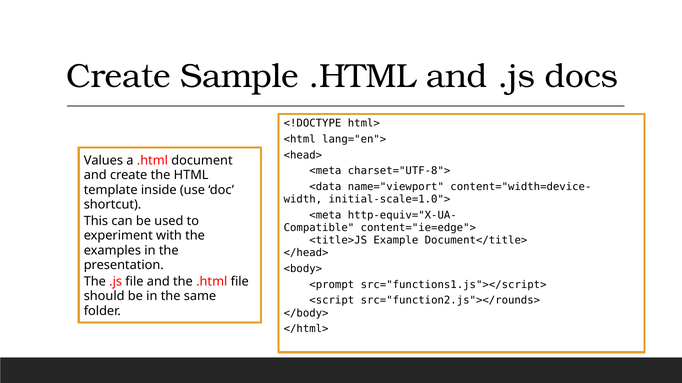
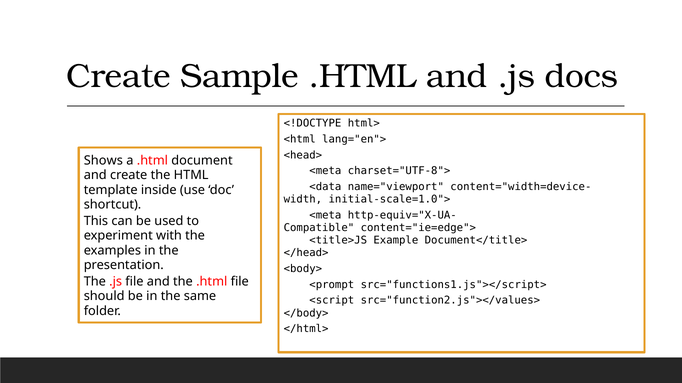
Values: Values -> Shows
src="function2.js"></rounds>: src="function2.js"></rounds> -> src="function2.js"></values>
